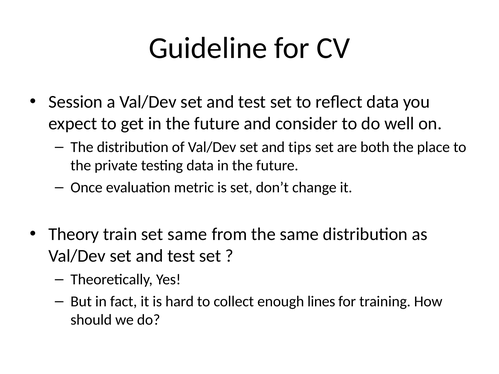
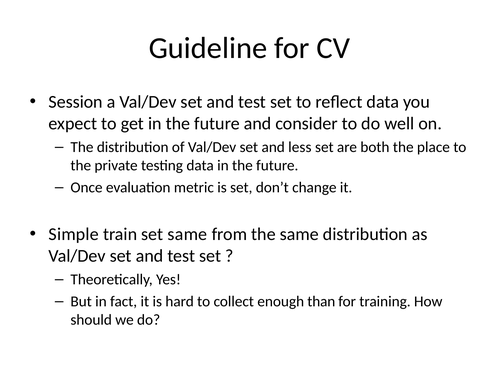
tips: tips -> less
Theory: Theory -> Simple
lines: lines -> than
